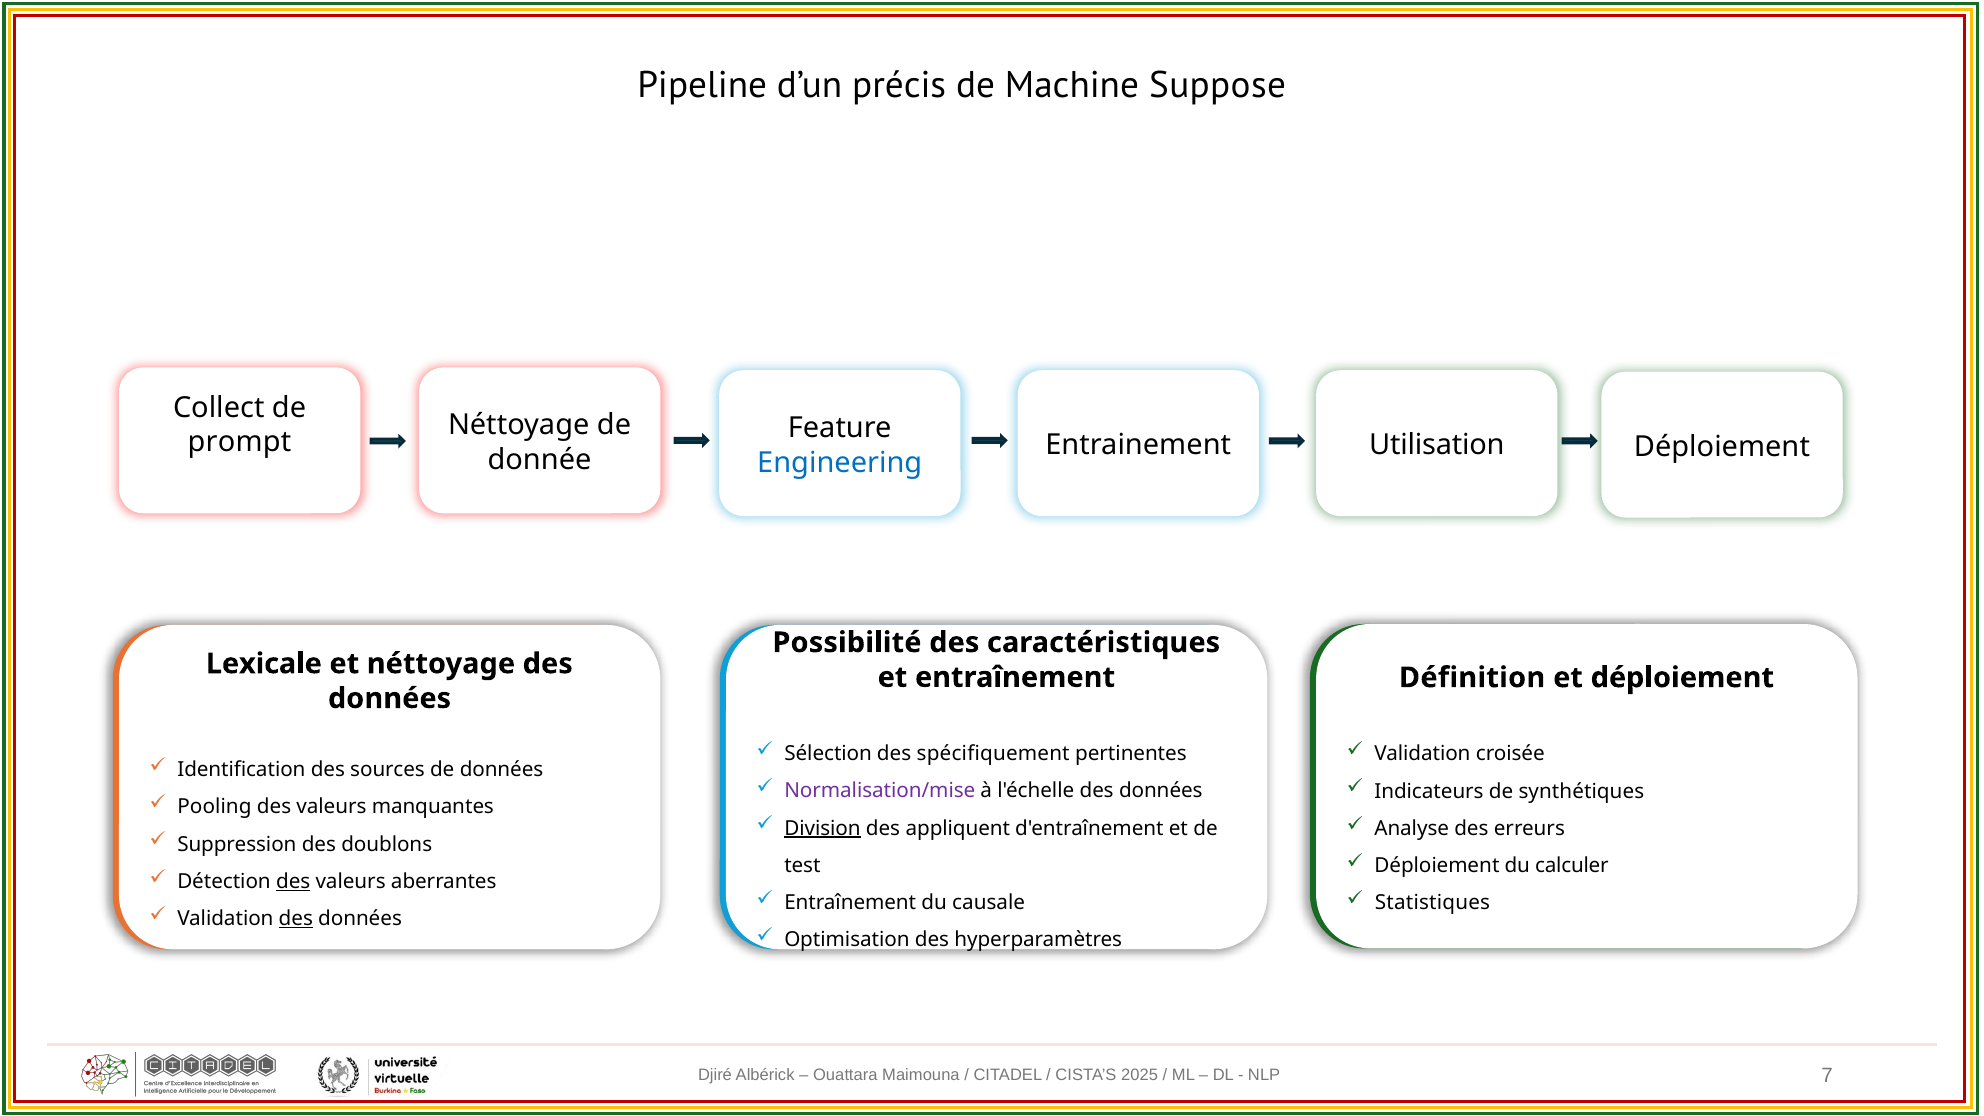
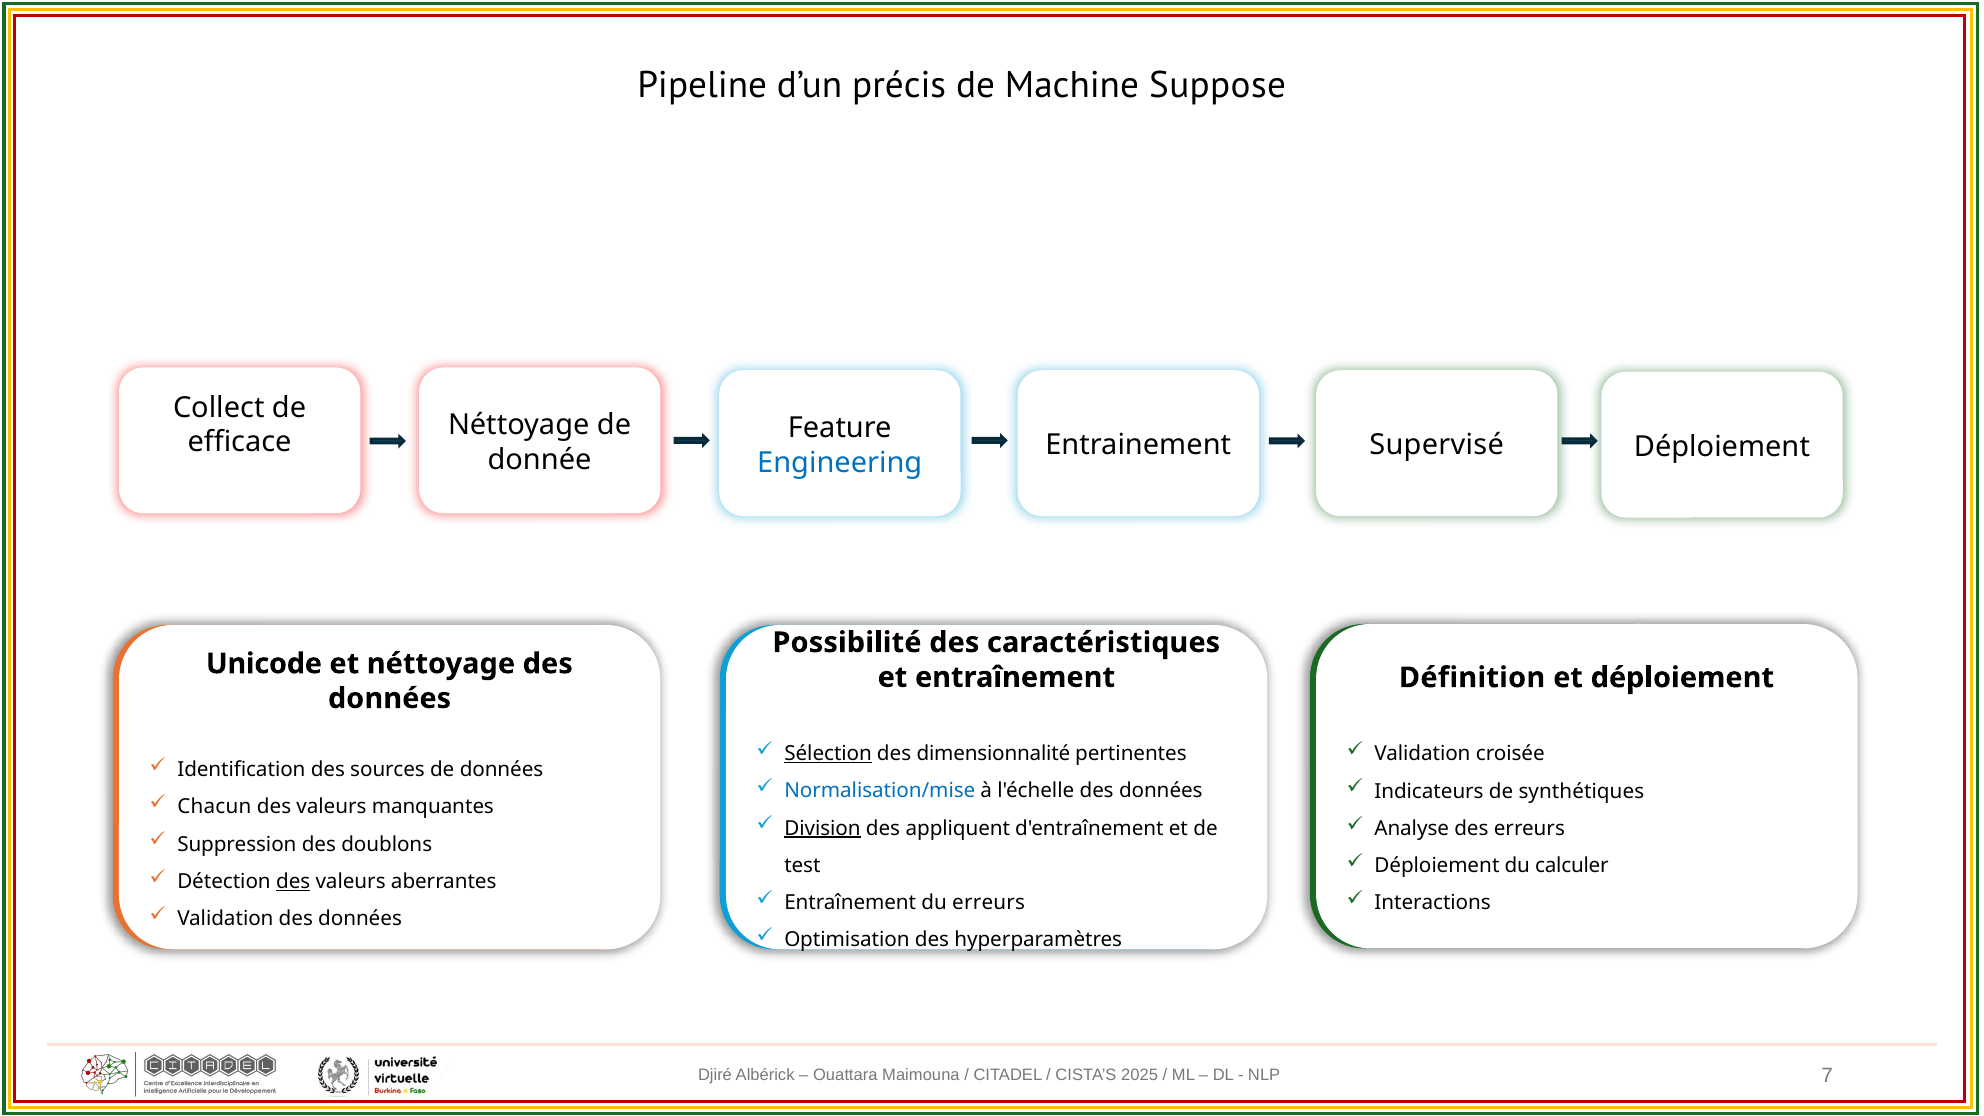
prompt: prompt -> efficace
Utilisation: Utilisation -> Supervisé
Lexicale: Lexicale -> Unicode
Sélection underline: none -> present
spécifiquement: spécifiquement -> dimensionnalité
Normalisation/mise colour: purple -> blue
Pooling: Pooling -> Chacun
du causale: causale -> erreurs
Statistiques: Statistiques -> Interactions
des at (296, 919) underline: present -> none
